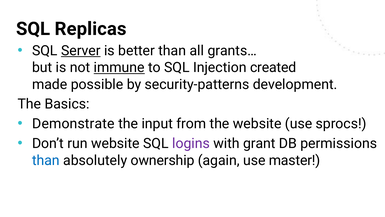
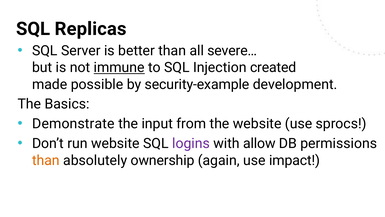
Server underline: present -> none
grants…: grants… -> severe…
security-patterns: security-patterns -> security-example
grant: grant -> allow
than at (46, 160) colour: blue -> orange
master: master -> impact
